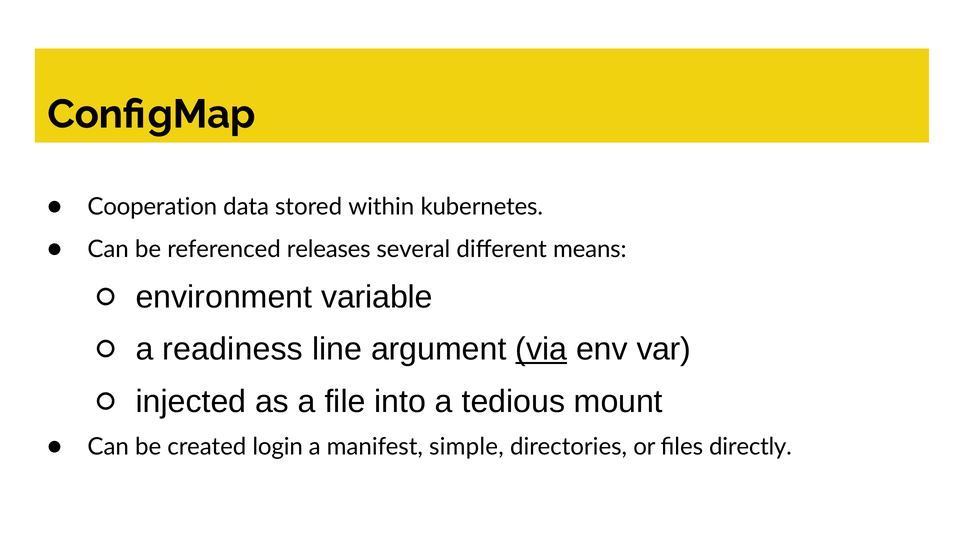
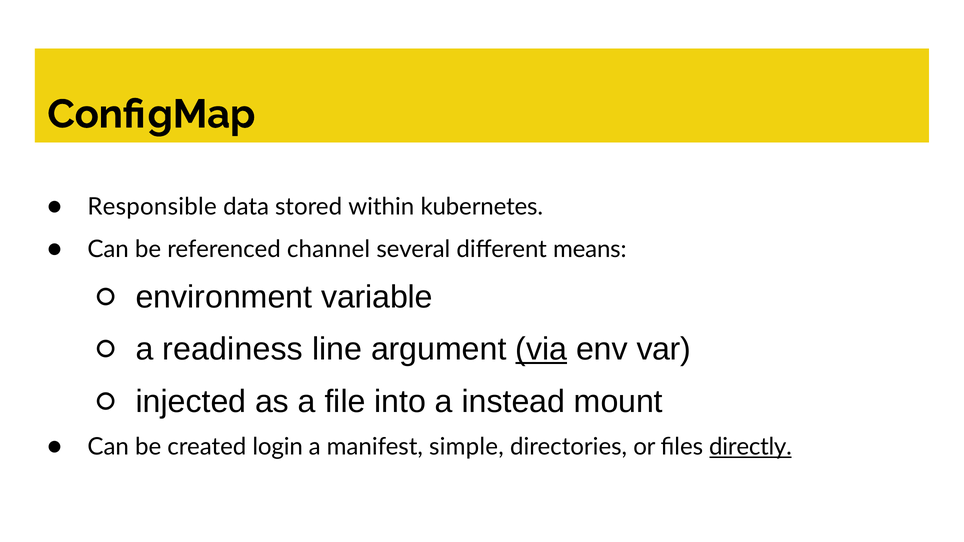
Cooperation: Cooperation -> Responsible
releases: releases -> channel
tedious: tedious -> instead
directly underline: none -> present
